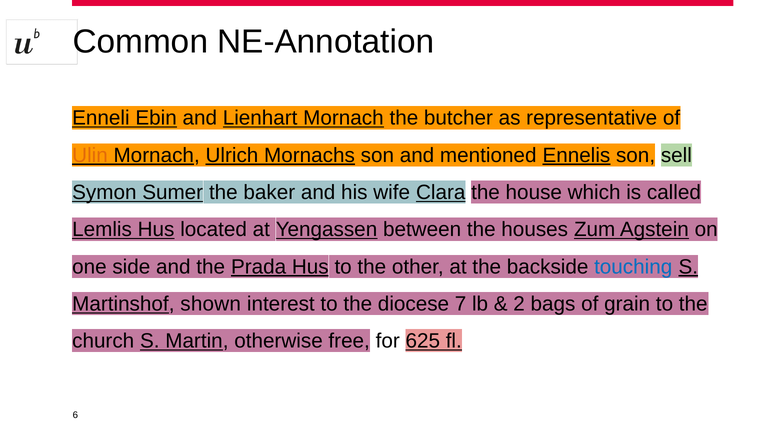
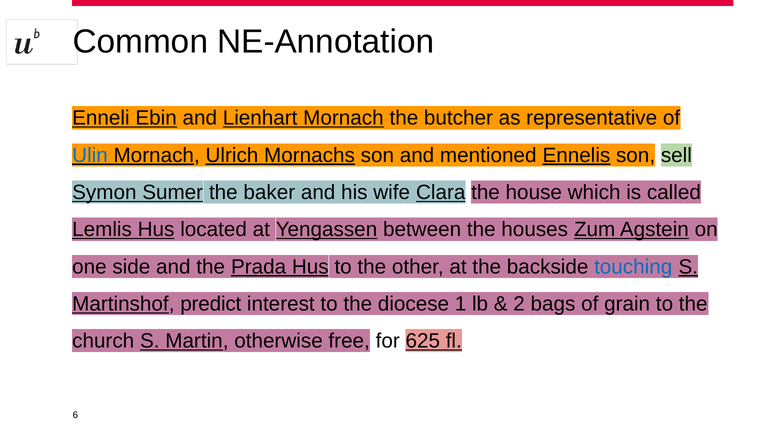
Ulin colour: orange -> blue
shown: shown -> predict
7: 7 -> 1
